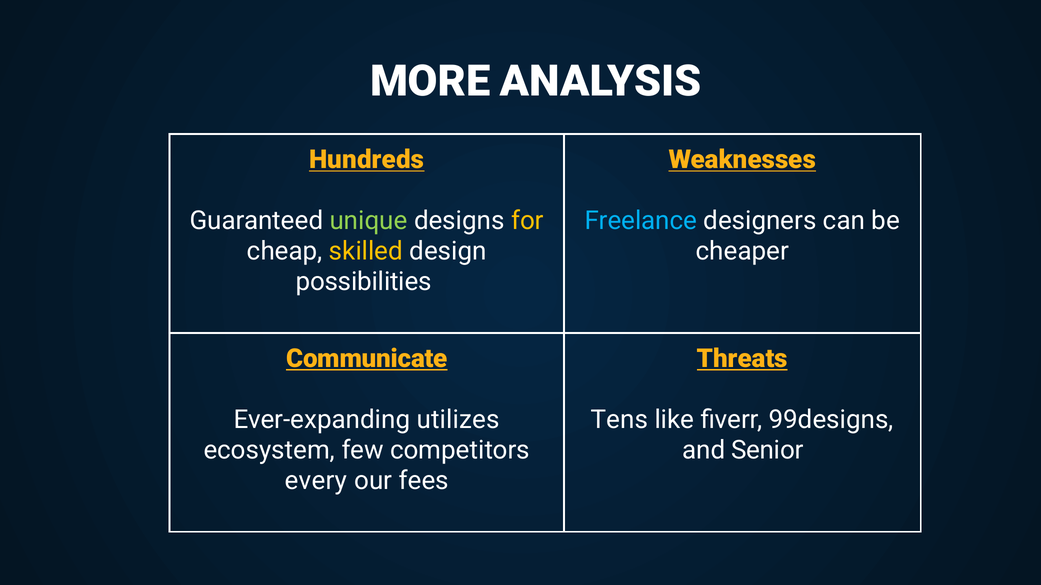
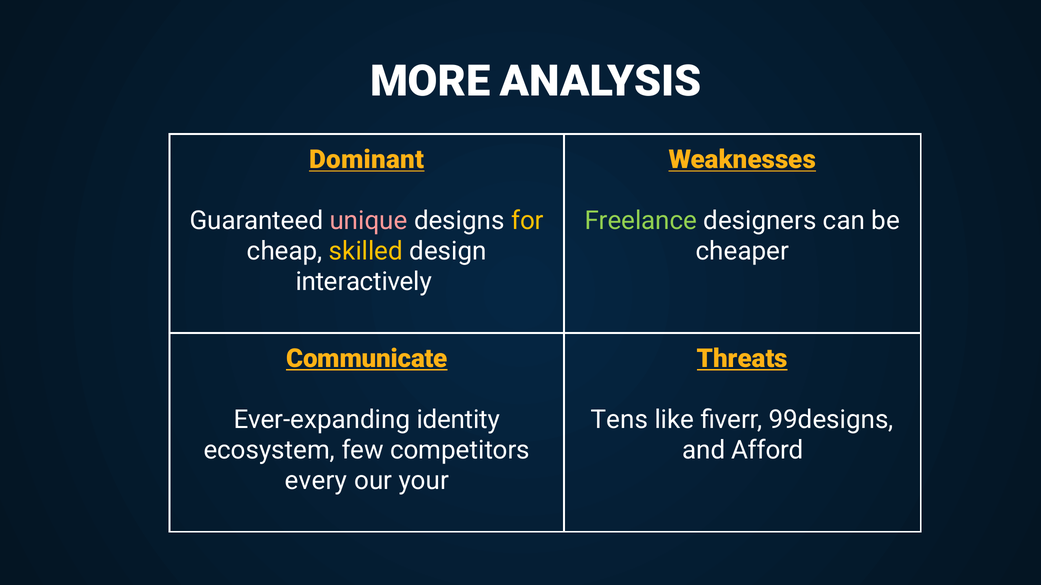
Hundreds: Hundreds -> Dominant
unique colour: light green -> pink
Freelance colour: light blue -> light green
possibilities: possibilities -> interactively
utilizes: utilizes -> identity
Senior: Senior -> Afford
fees: fees -> your
